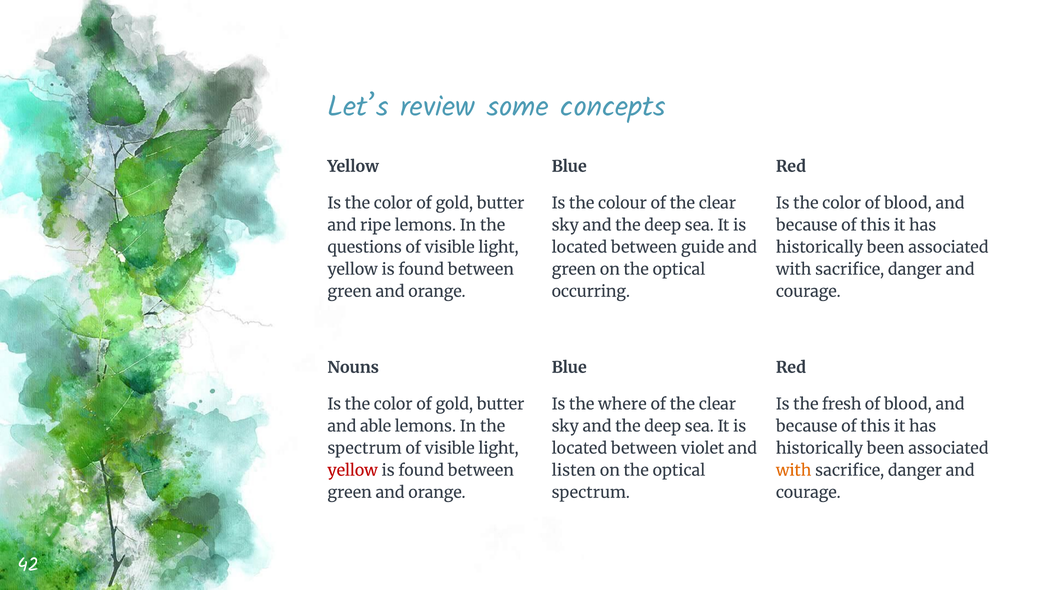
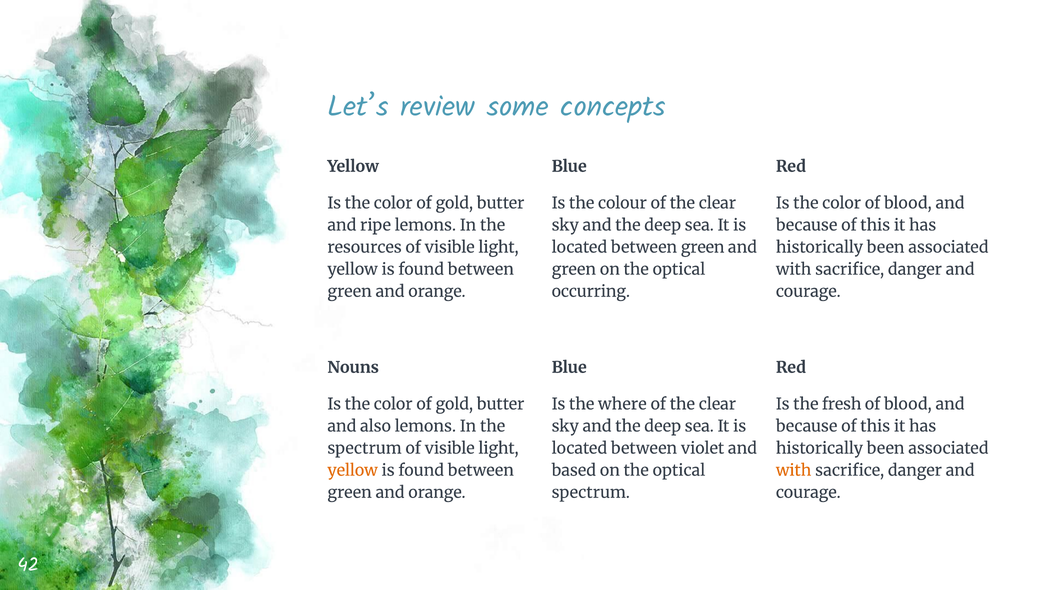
questions: questions -> resources
located between guide: guide -> green
able: able -> also
yellow at (353, 471) colour: red -> orange
listen: listen -> based
